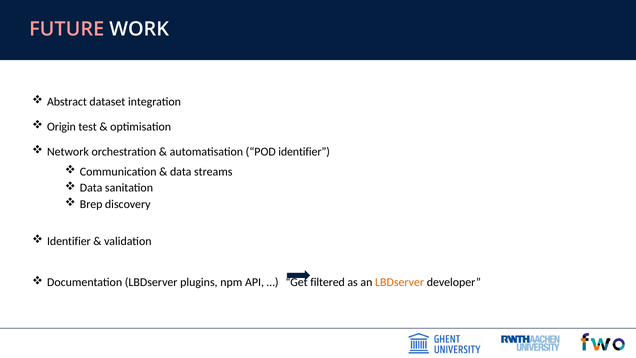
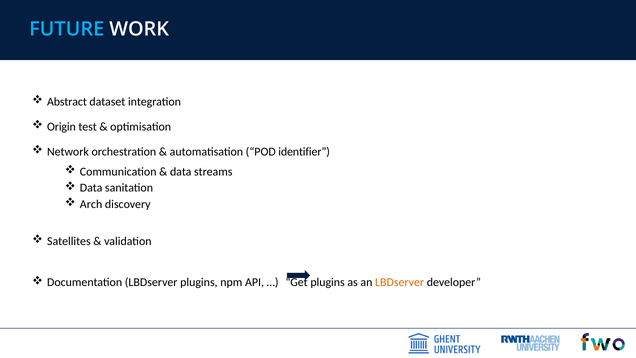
FUTURE colour: pink -> light blue
Brep: Brep -> Arch
Identifier at (69, 241): Identifier -> Satellites
filtered at (328, 282): filtered -> plugins
